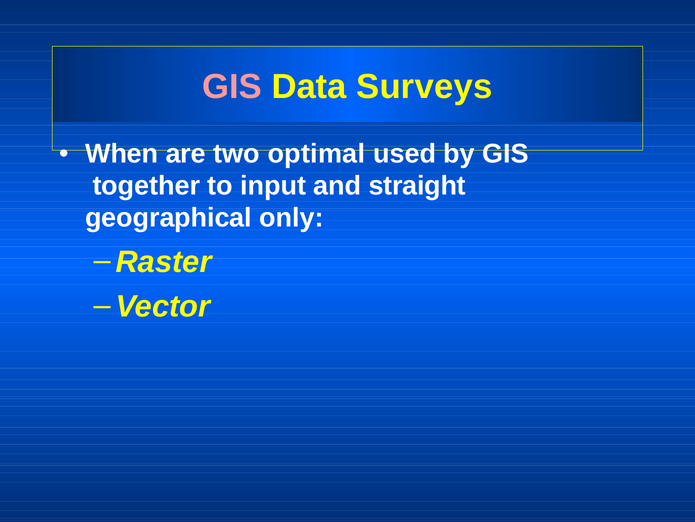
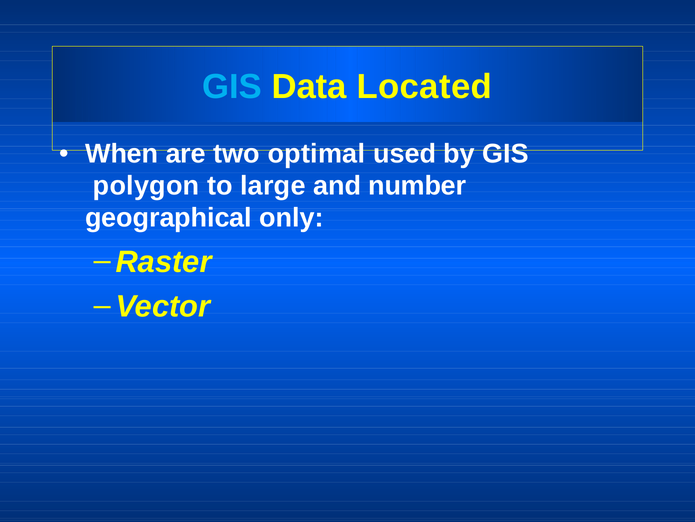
GIS at (232, 86) colour: pink -> light blue
Surveys: Surveys -> Located
together: together -> polygon
input: input -> large
straight: straight -> number
